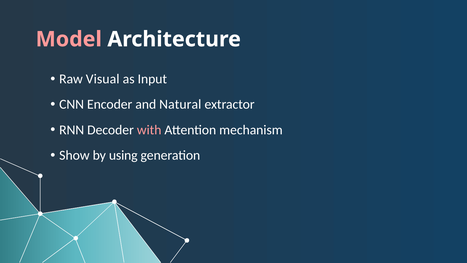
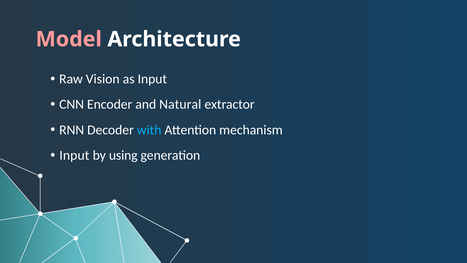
Visual: Visual -> Vision
with colour: pink -> light blue
Show at (74, 155): Show -> Input
